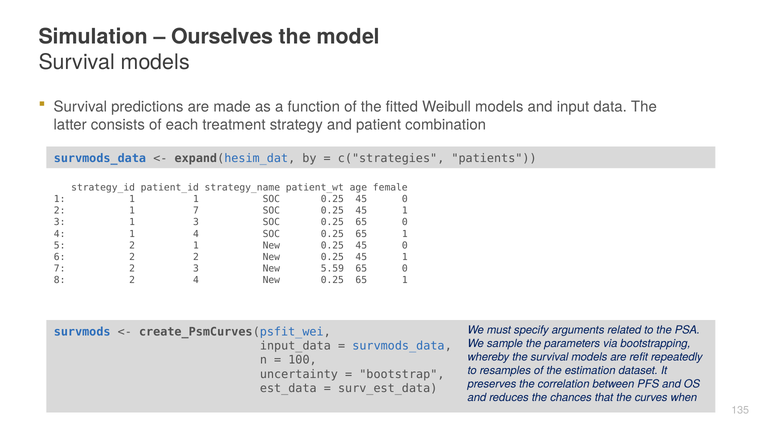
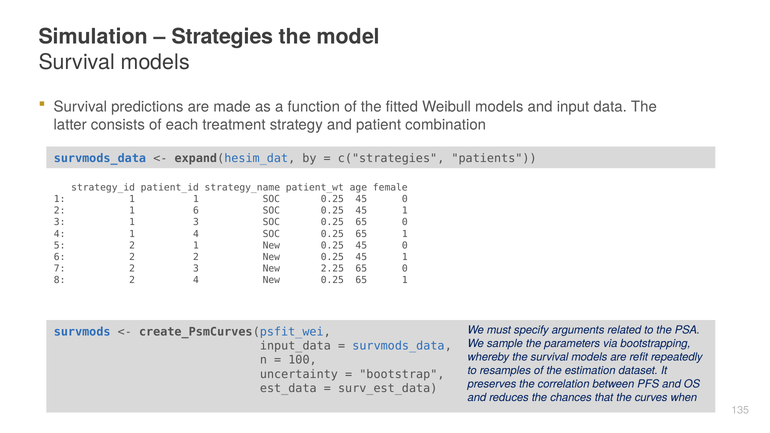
Ourselves: Ourselves -> Strategies
2 1 7: 7 -> 6
5.59: 5.59 -> 2.25
